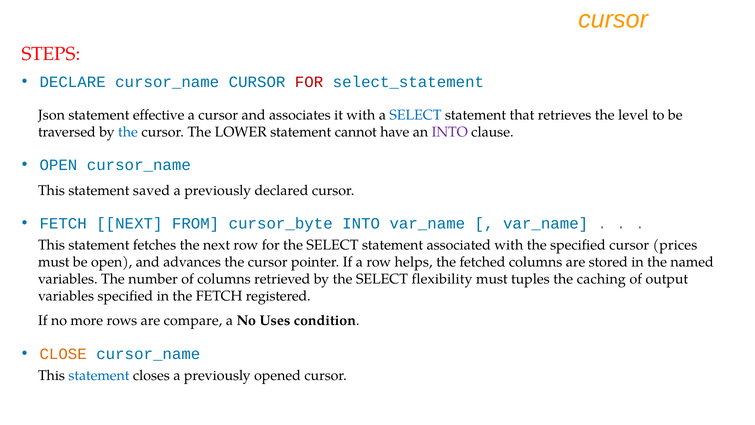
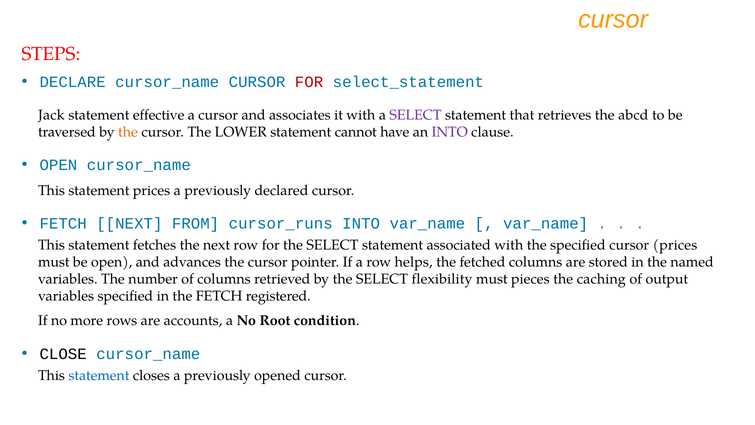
Json: Json -> Jack
SELECT at (415, 115) colour: blue -> purple
level: level -> abcd
the at (128, 132) colour: blue -> orange
statement saved: saved -> prices
cursor_byte: cursor_byte -> cursor_runs
tuples: tuples -> pieces
compare: compare -> accounts
Uses: Uses -> Root
CLOSE colour: orange -> black
